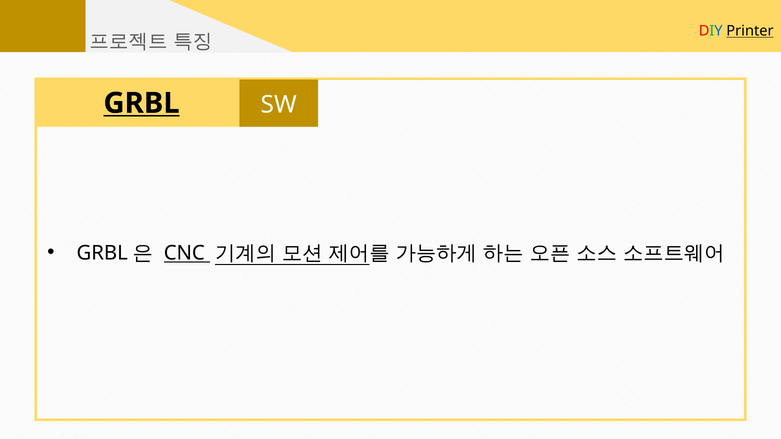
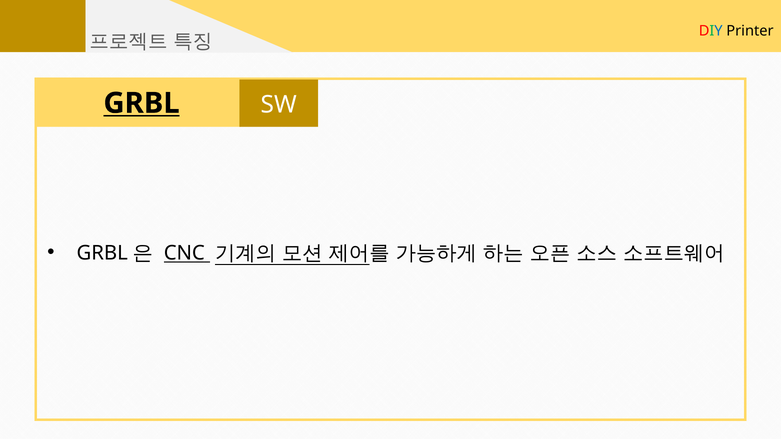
Printer underline: present -> none
